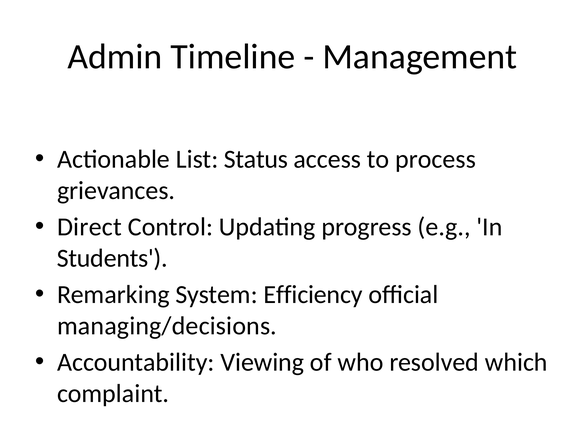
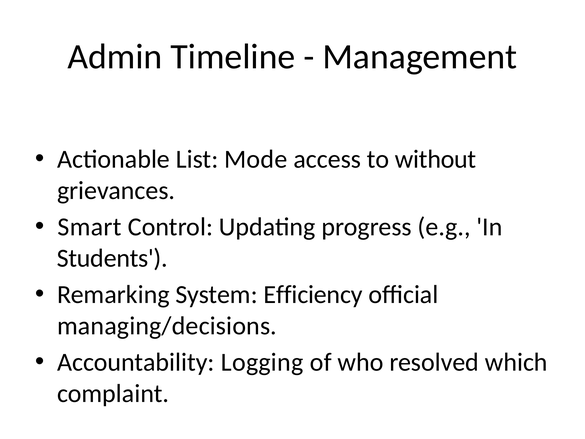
Status: Status -> Mode
process: process -> without
Direct: Direct -> Smart
Viewing: Viewing -> Logging
